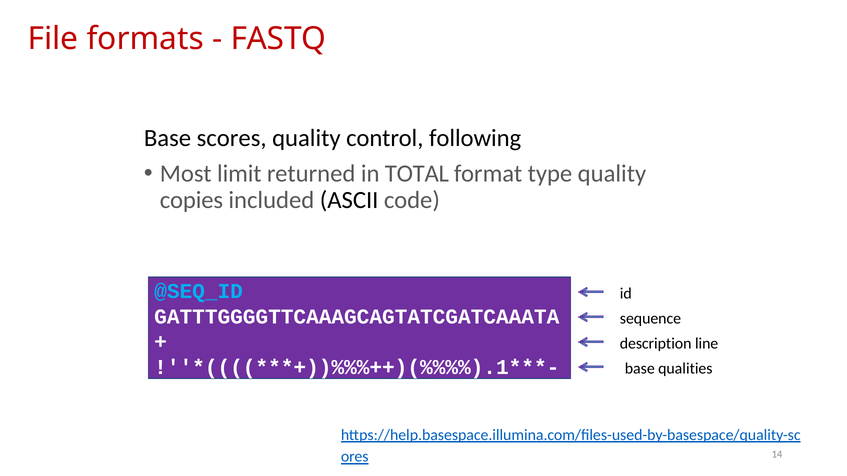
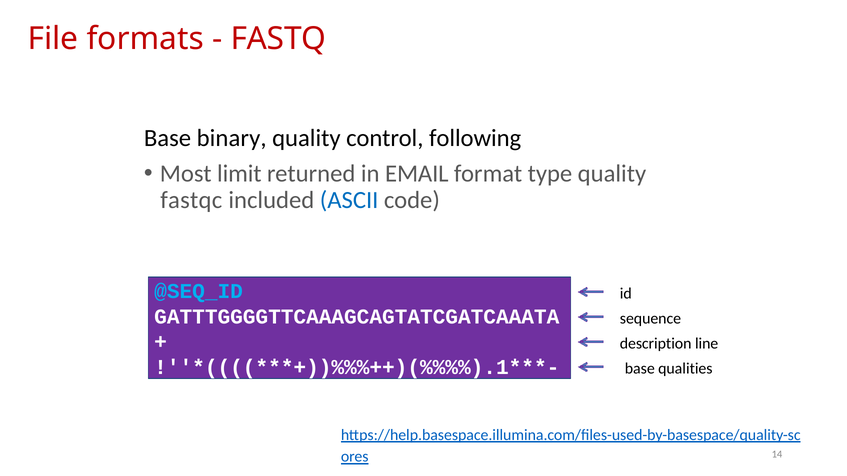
scores: scores -> binary
TOTAL: TOTAL -> EMAIL
copies: copies -> fastqc
ASCII colour: black -> blue
